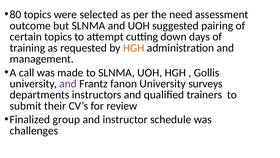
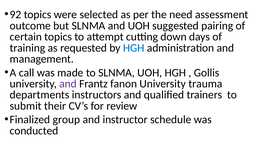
80: 80 -> 92
HGH at (134, 48) colour: orange -> blue
surveys: surveys -> trauma
challenges: challenges -> conducted
